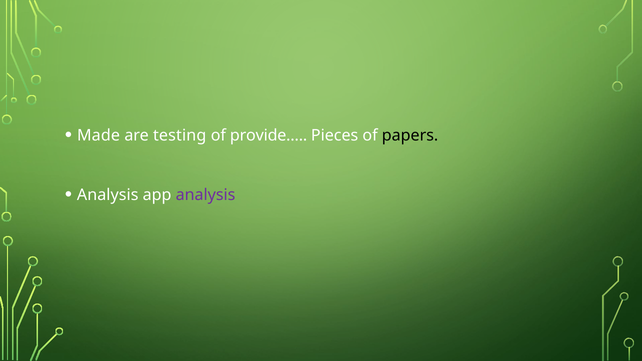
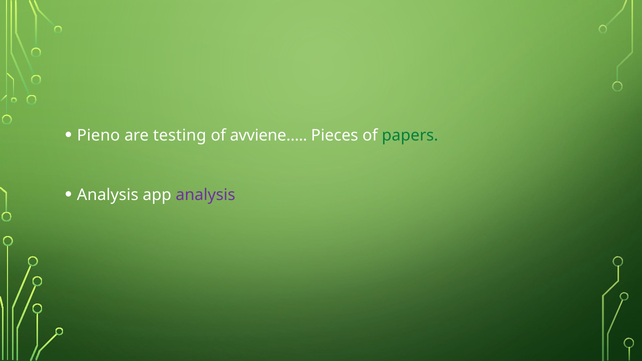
Made: Made -> Pieno
provide…: provide… -> avviene…
papers colour: black -> green
